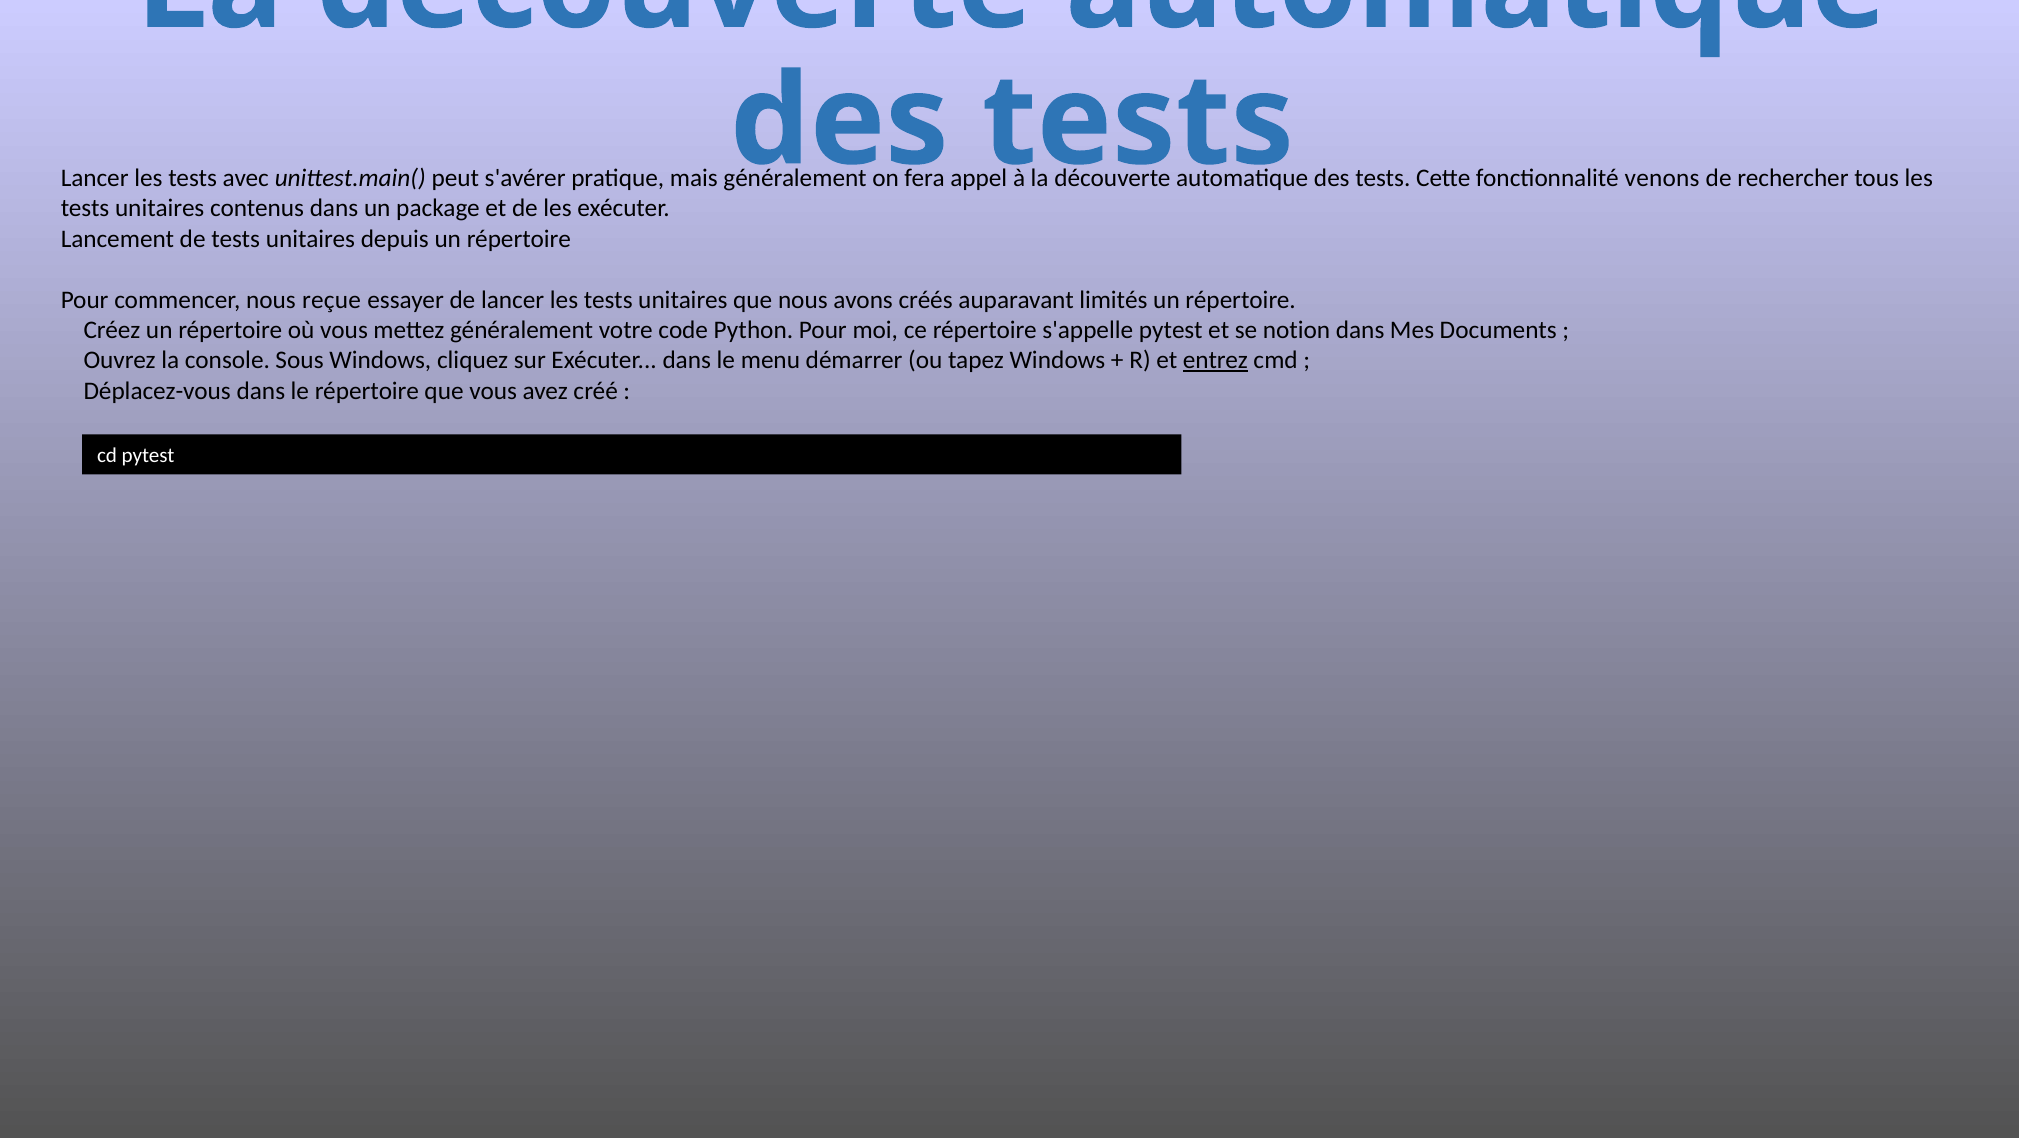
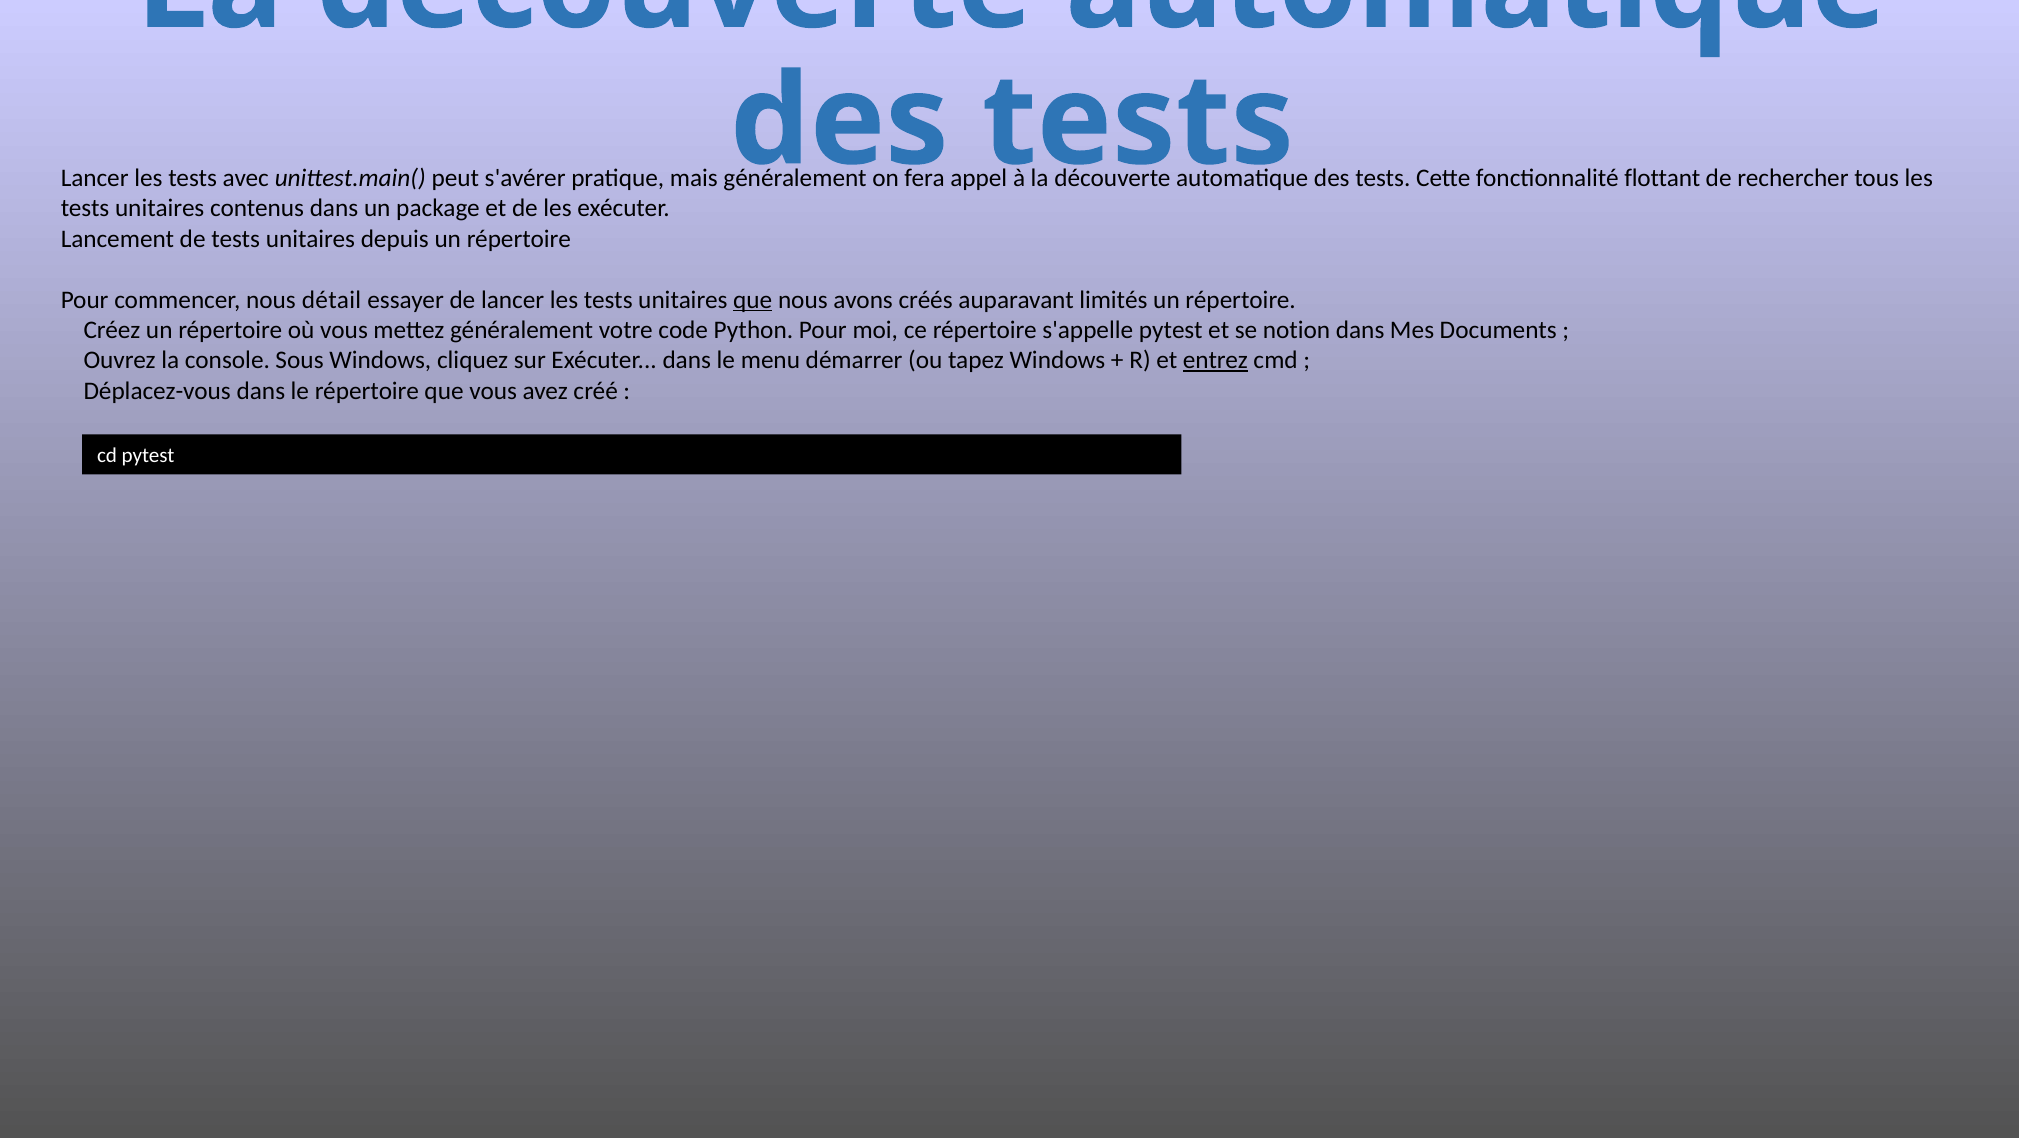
venons: venons -> flottant
reçue: reçue -> détail
que at (753, 300) underline: none -> present
